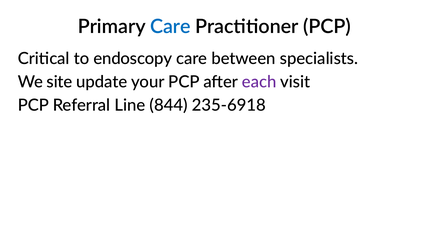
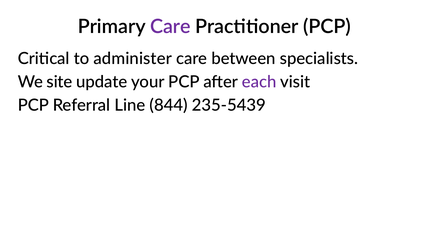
Care at (170, 27) colour: blue -> purple
endoscopy: endoscopy -> administer
235-6918: 235-6918 -> 235-5439
